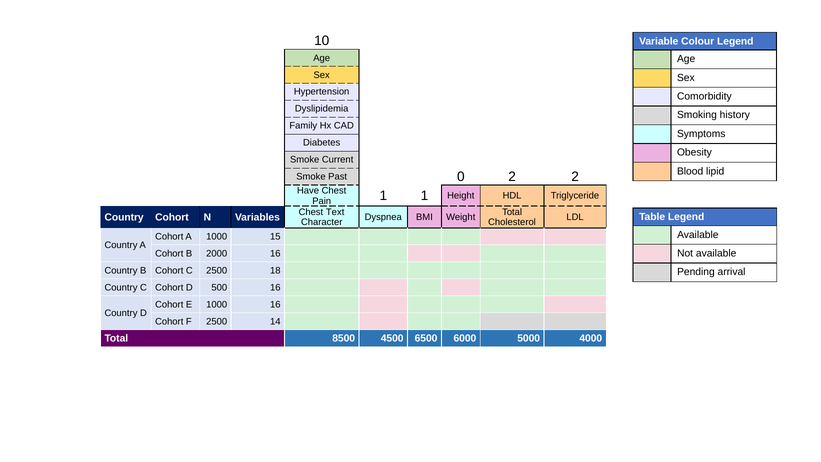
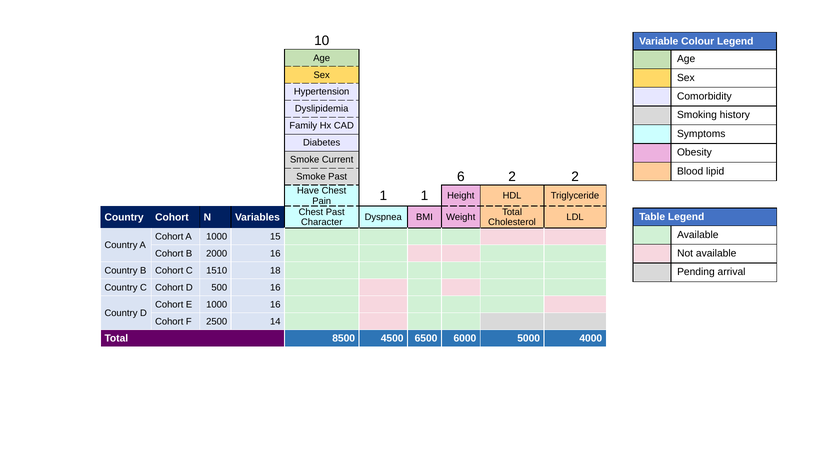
0: 0 -> 6
Chest Text: Text -> Past
C 2500: 2500 -> 1510
